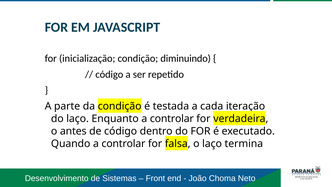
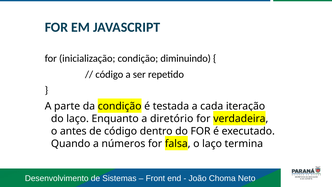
Enquanto a controlar: controlar -> diretório
Quando a controlar: controlar -> números
